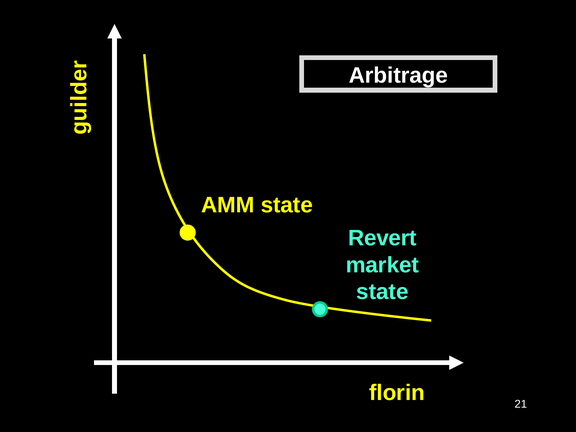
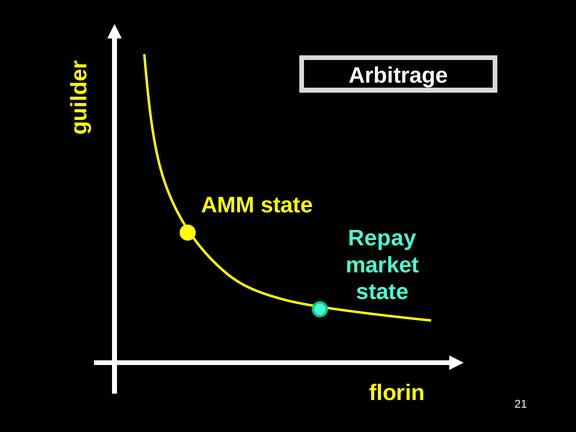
Revert: Revert -> Repay
